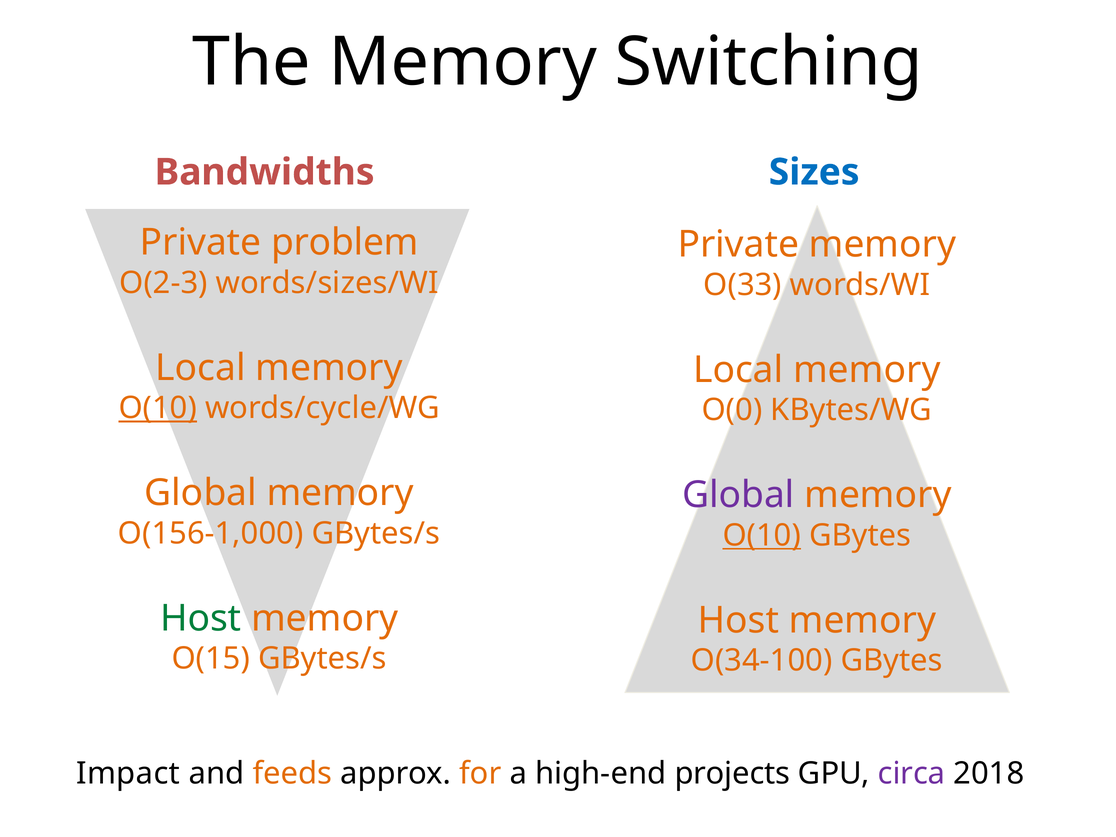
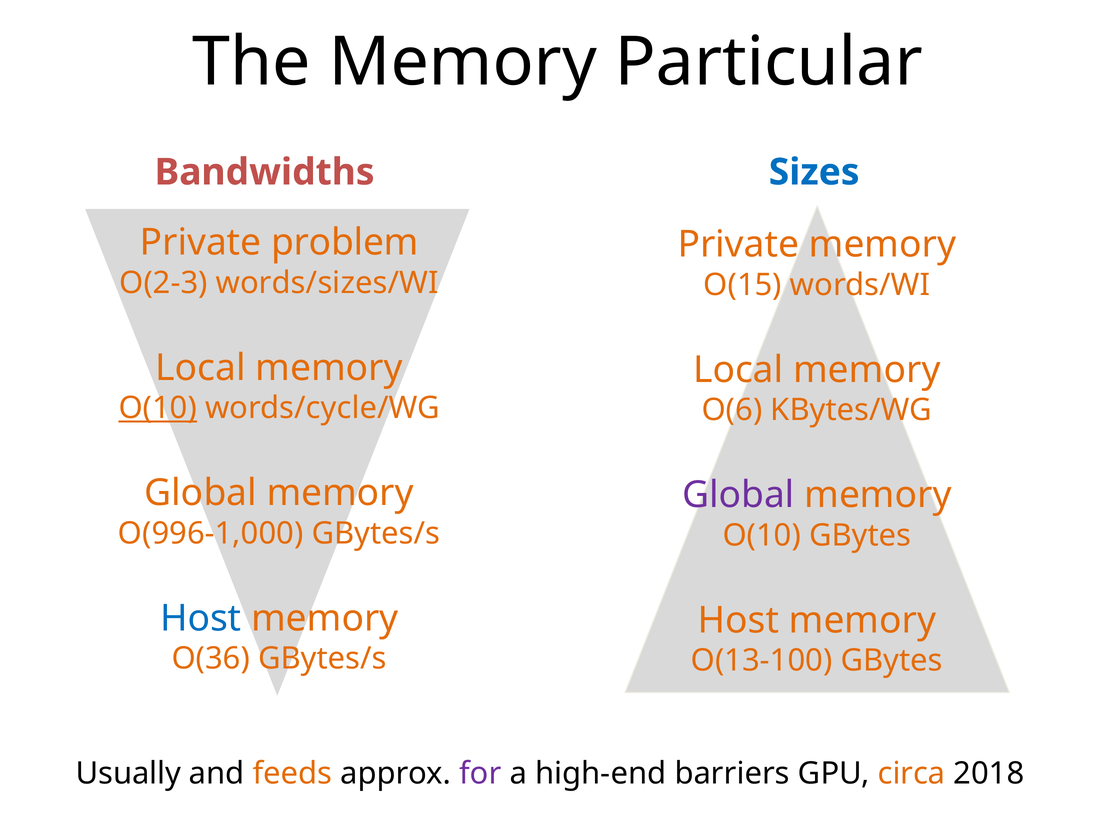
Switching: Switching -> Particular
O(33: O(33 -> O(15
O(0: O(0 -> O(6
O(156-1,000: O(156-1,000 -> O(996-1,000
O(10 at (762, 535) underline: present -> none
Host at (201, 618) colour: green -> blue
O(15: O(15 -> O(36
O(34-100: O(34-100 -> O(13-100
Impact: Impact -> Usually
for colour: orange -> purple
projects: projects -> barriers
circa colour: purple -> orange
